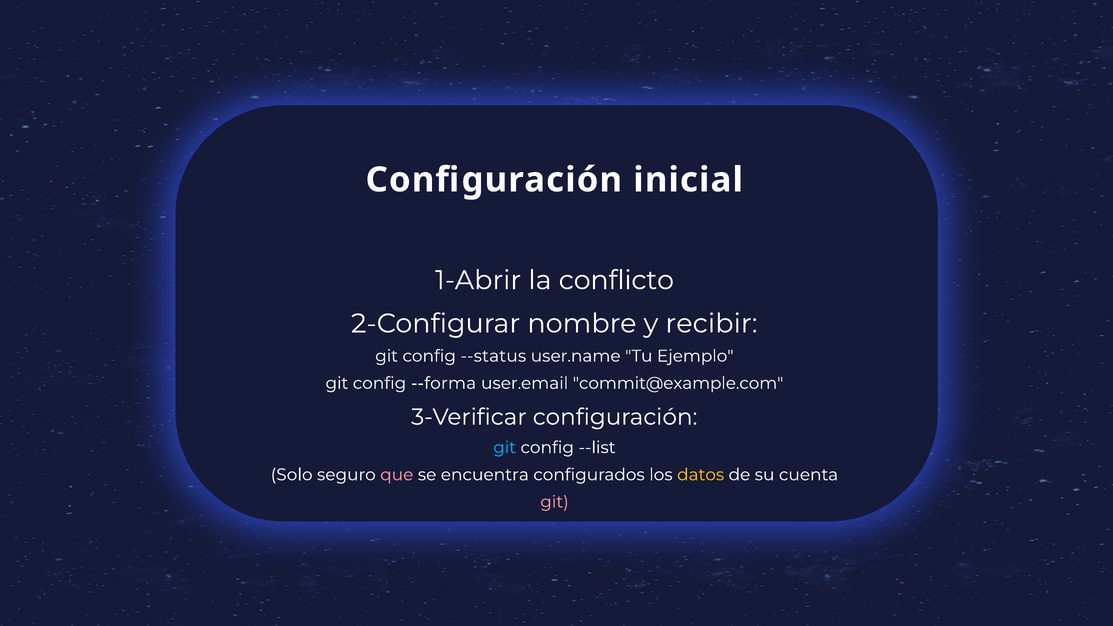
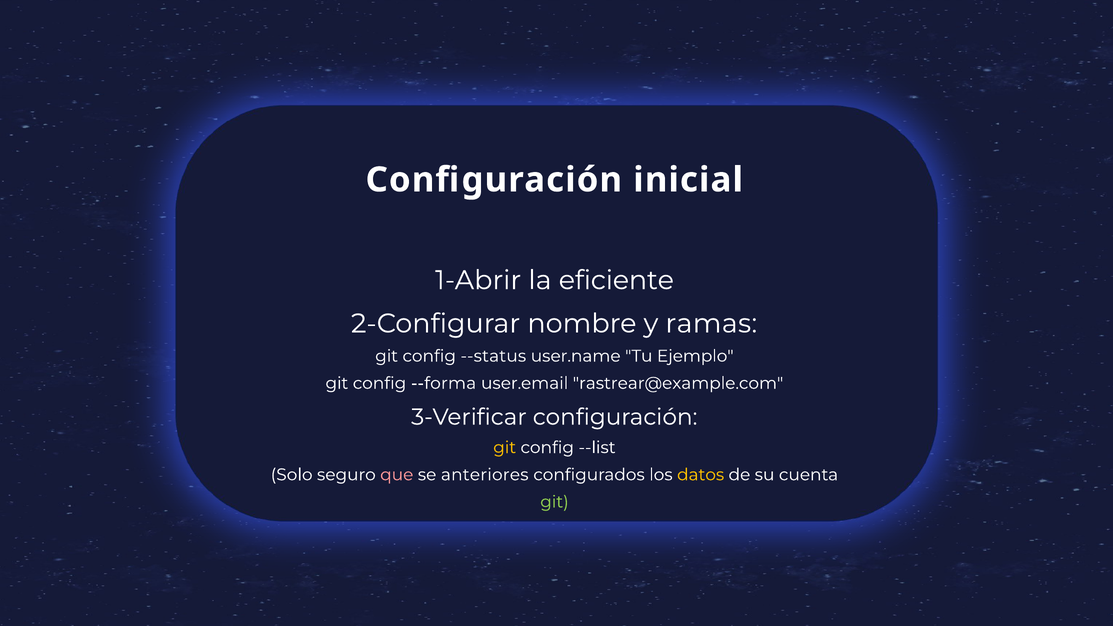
conflicto: conflicto -> eficiente
recibir: recibir -> ramas
commit@example.com: commit@example.com -> rastrear@example.com
git at (505, 448) colour: light blue -> yellow
encuentra: encuentra -> anteriores
git at (554, 502) colour: pink -> light green
